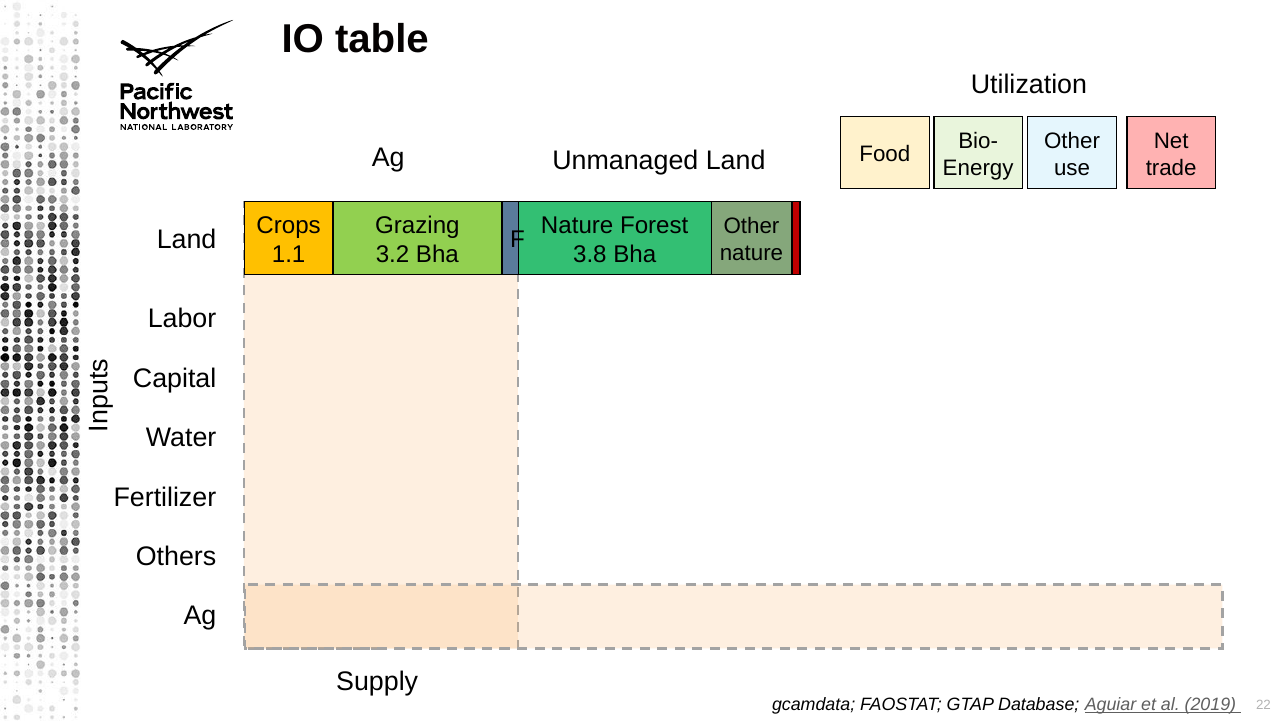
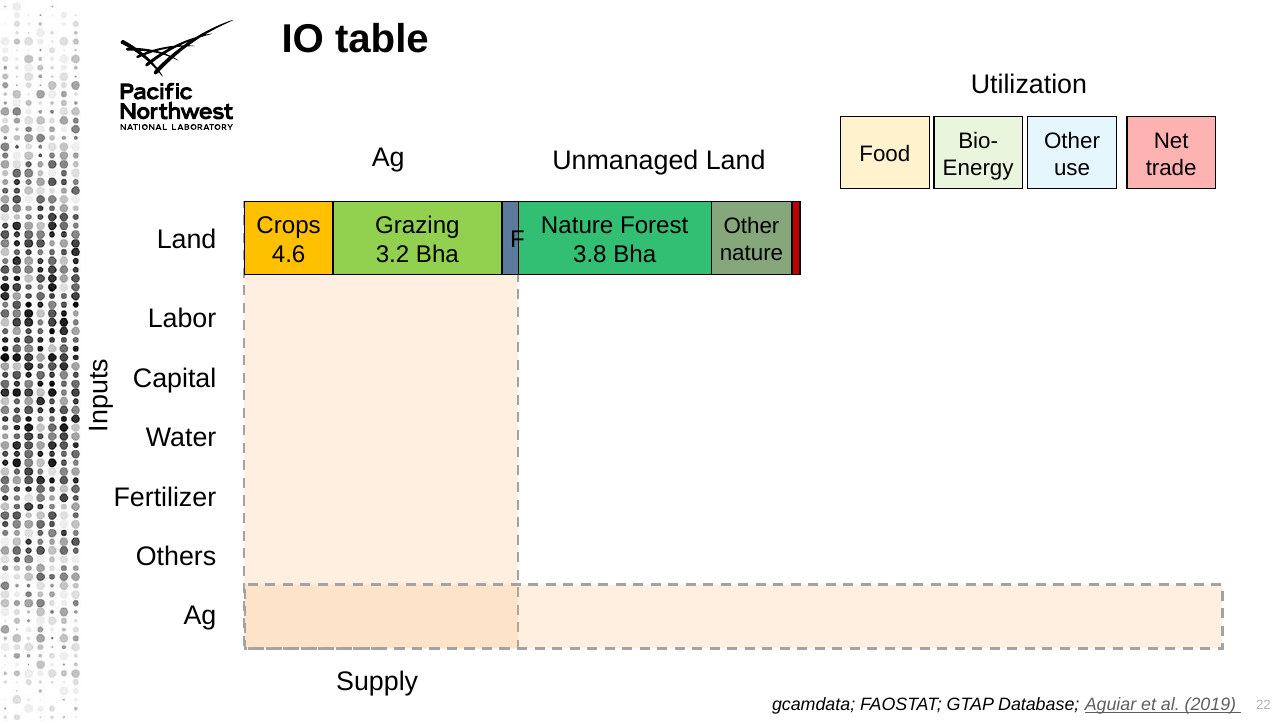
1.1: 1.1 -> 4.6
